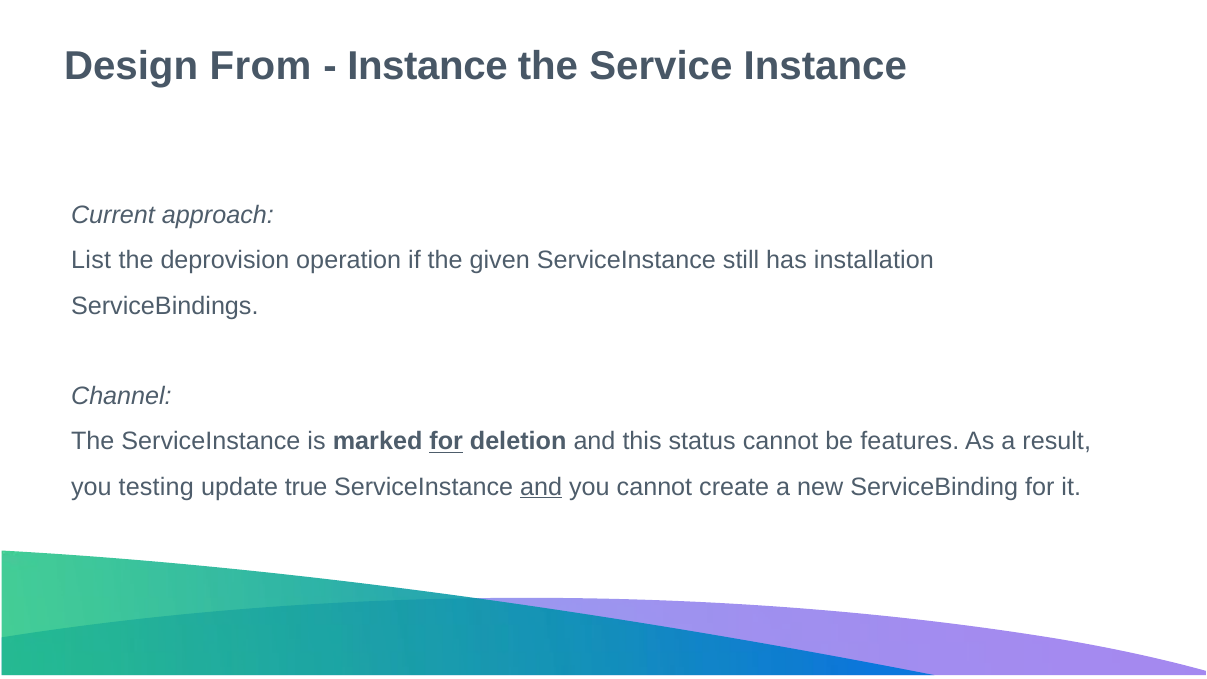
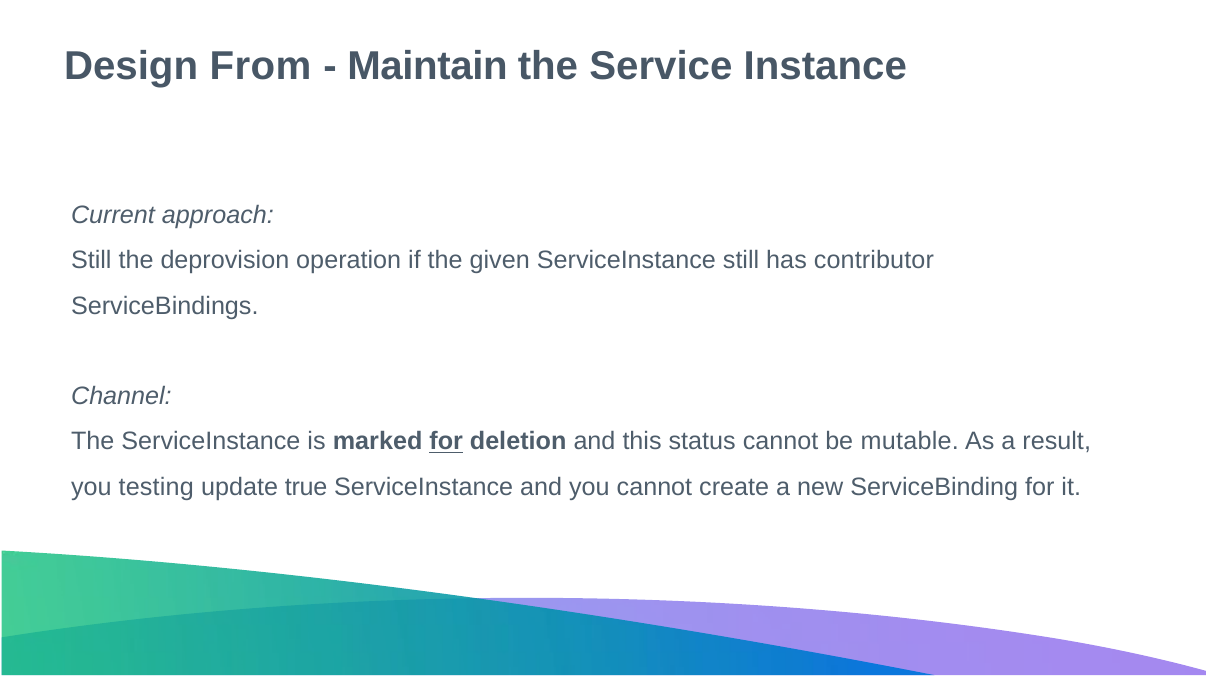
Instance at (427, 66): Instance -> Maintain
List at (91, 261): List -> Still
installation: installation -> contributor
features: features -> mutable
and at (541, 487) underline: present -> none
